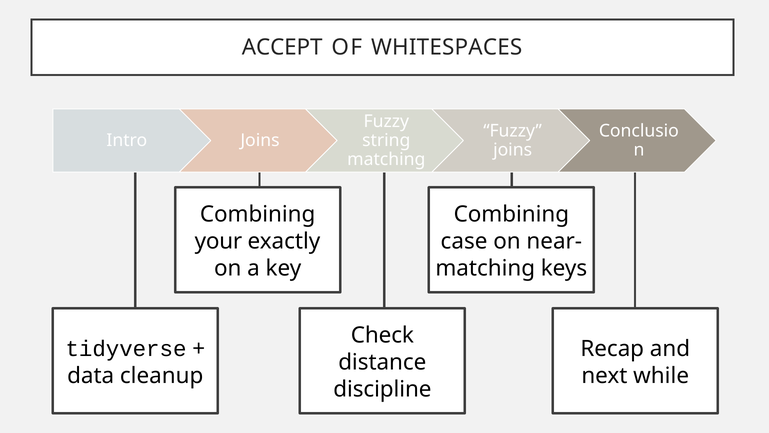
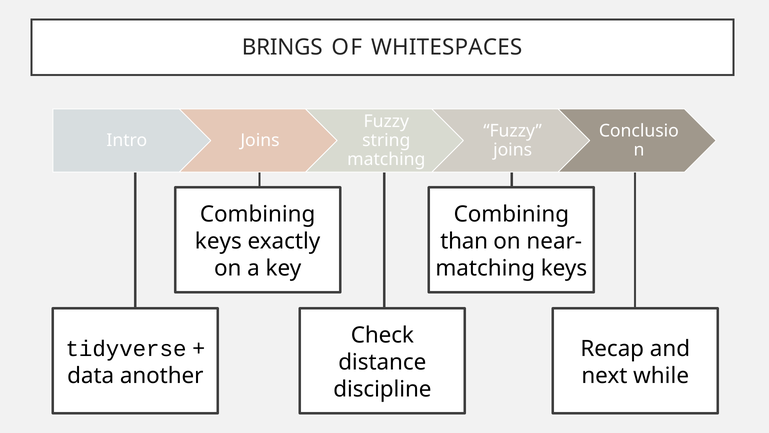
ACCEPT: ACCEPT -> BRINGS
your at (218, 241): your -> keys
case: case -> than
cleanup: cleanup -> another
